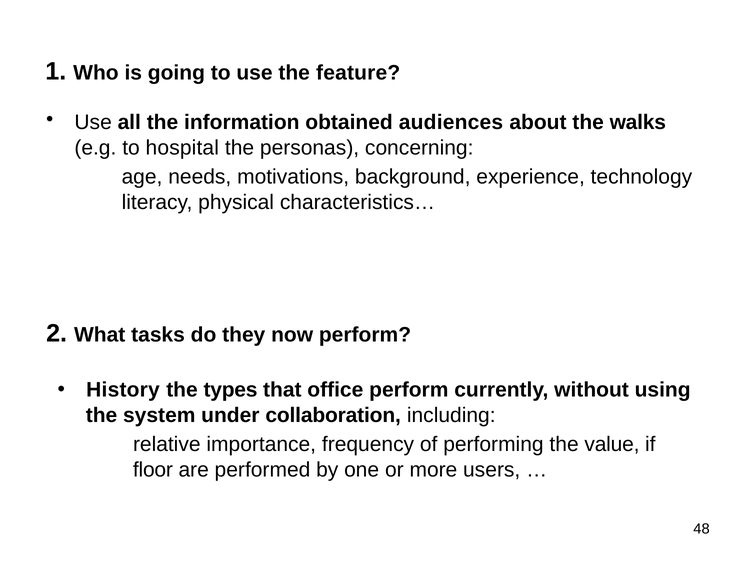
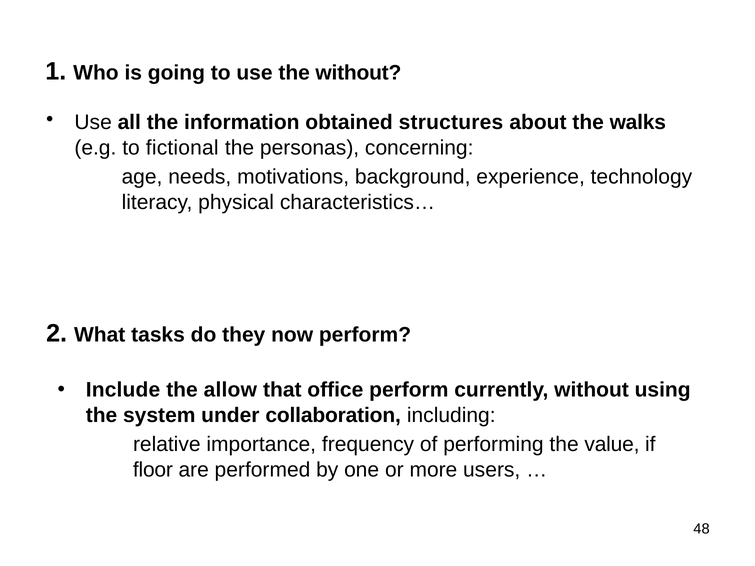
the feature: feature -> without
audiences: audiences -> structures
hospital: hospital -> fictional
History: History -> Include
types: types -> allow
